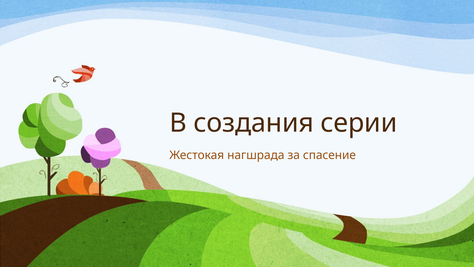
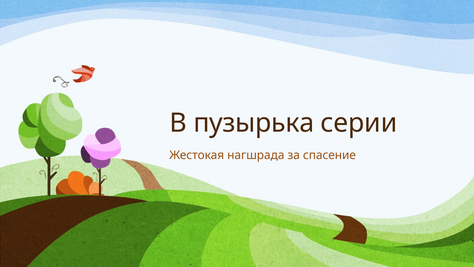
создания: создания -> пузырька
